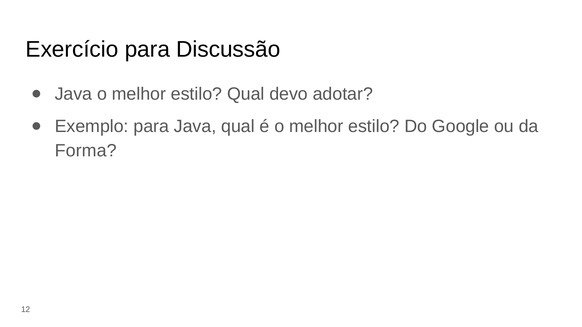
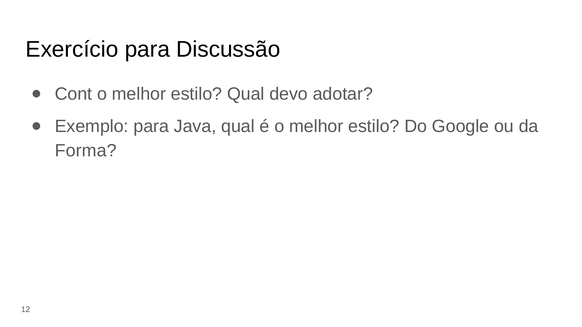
Java at (73, 94): Java -> Cont
